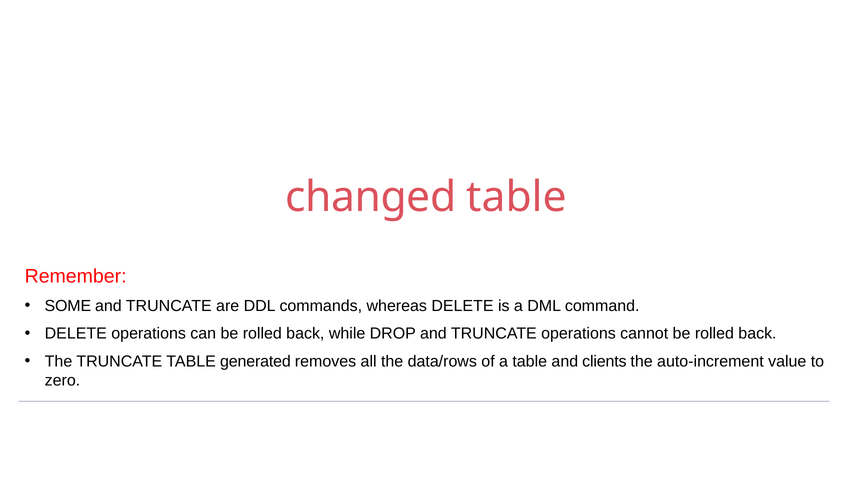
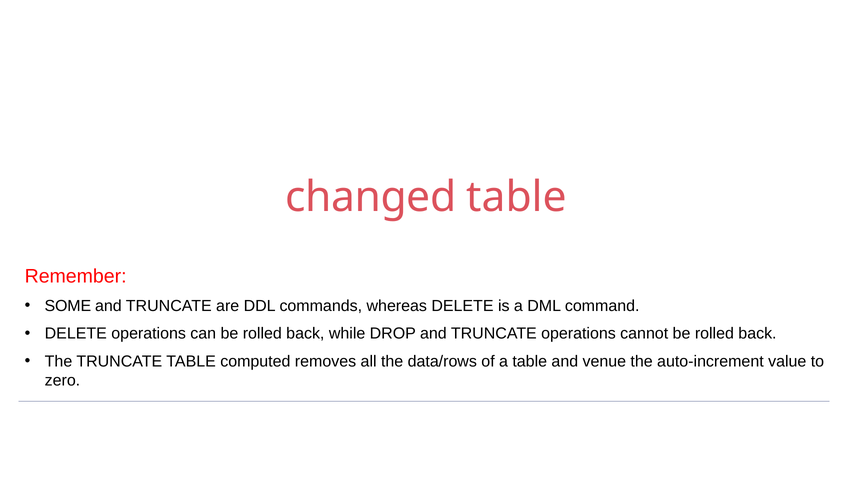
generated: generated -> computed
clients: clients -> venue
